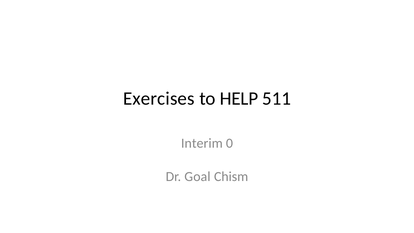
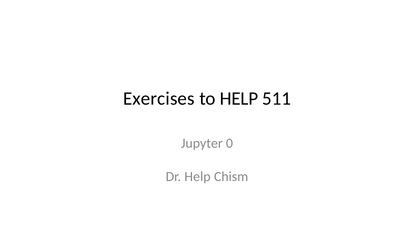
Interim: Interim -> Jupyter
Dr Goal: Goal -> Help
